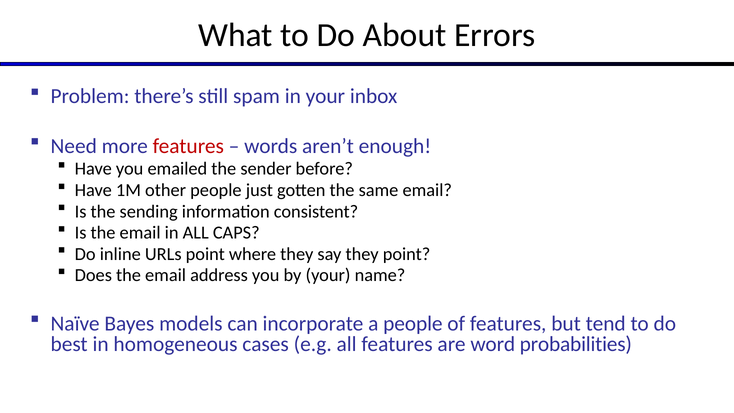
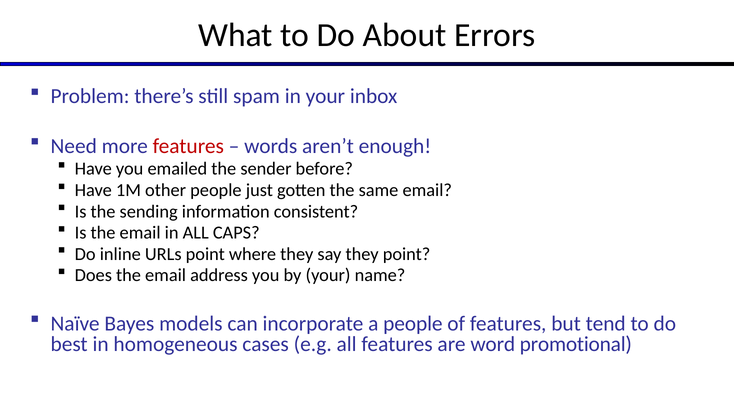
probabilities: probabilities -> promotional
